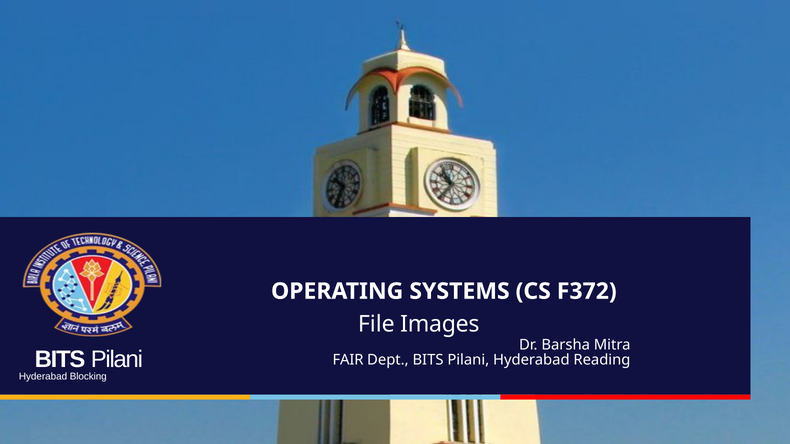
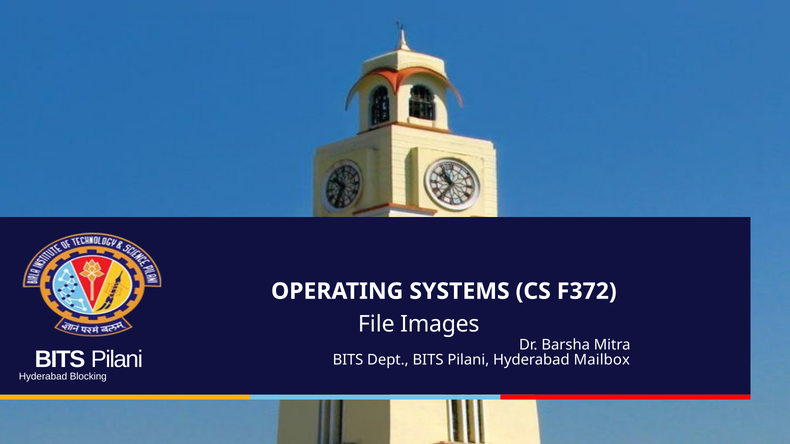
FAIR at (348, 360): FAIR -> BITS
Reading: Reading -> Mailbox
